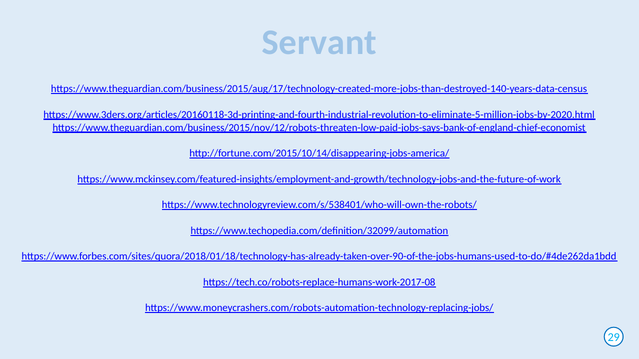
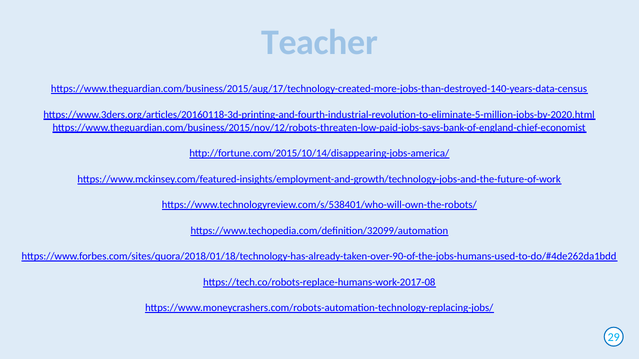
Servant: Servant -> Teacher
